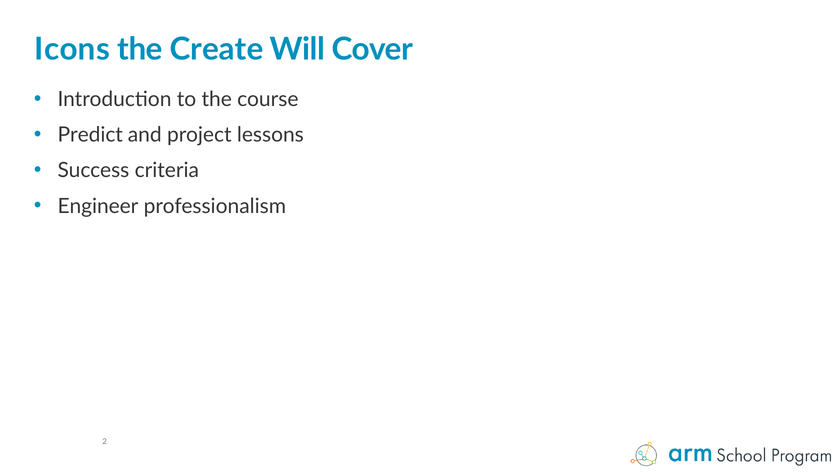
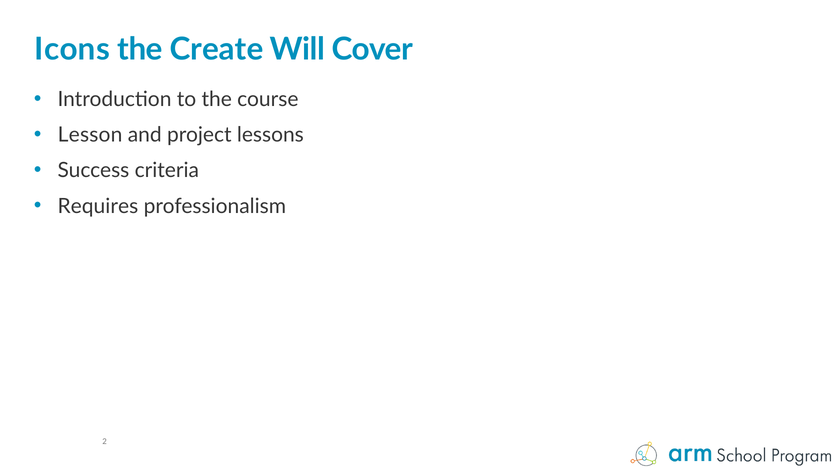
Predict: Predict -> Lesson
Engineer: Engineer -> Requires
